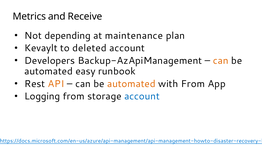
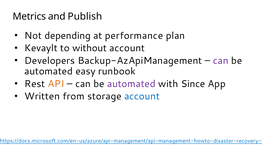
Receive: Receive -> Publish
maintenance: maintenance -> performance
deleted: deleted -> without
can at (221, 61) colour: orange -> purple
automated at (131, 84) colour: orange -> purple
with From: From -> Since
Logging: Logging -> Written
